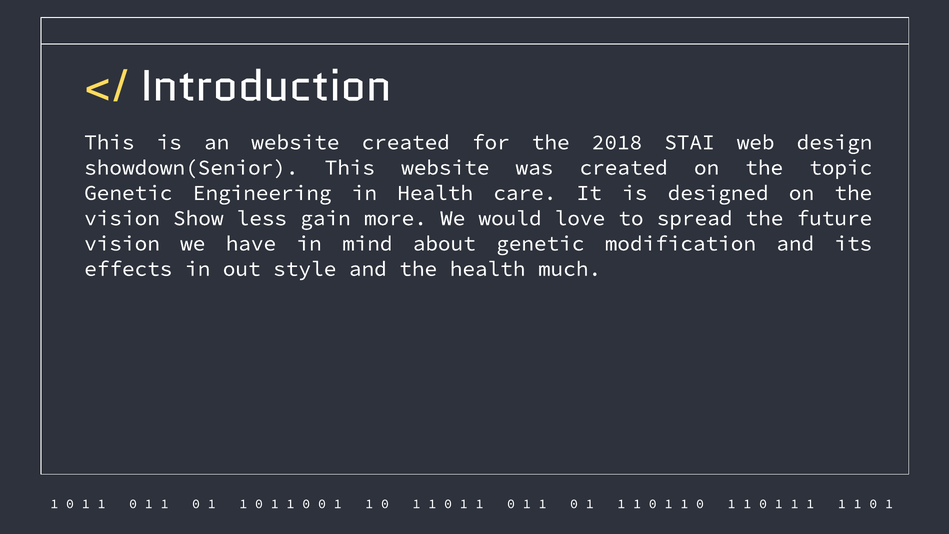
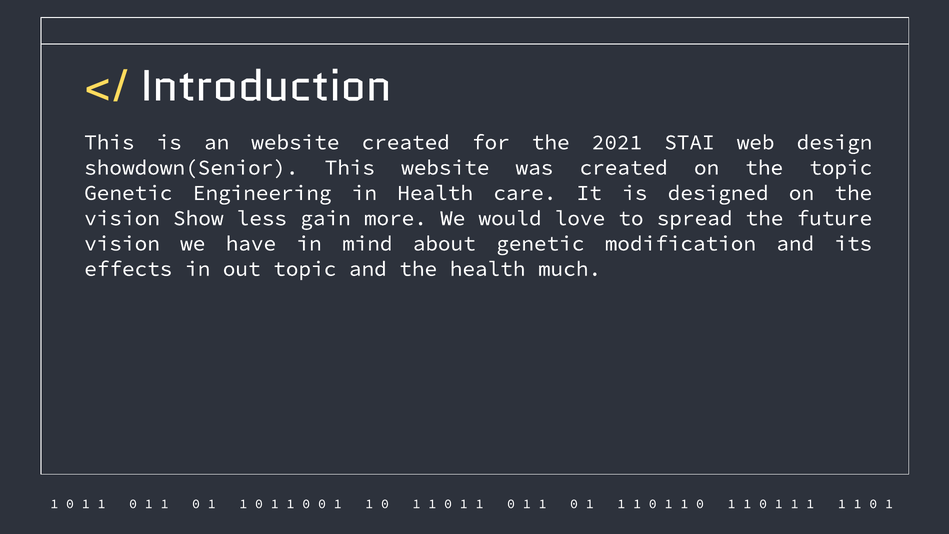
2018: 2018 -> 2021
out style: style -> topic
